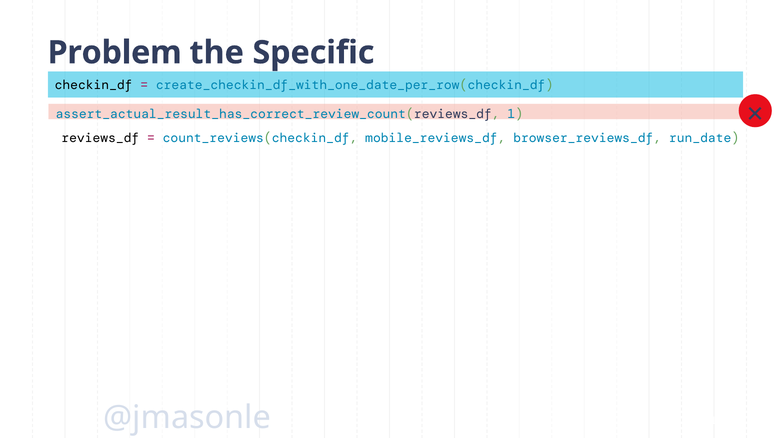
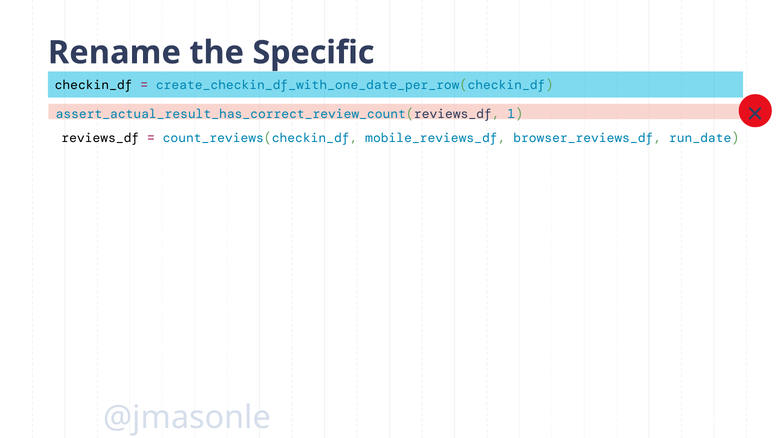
Problem: Problem -> Rename
